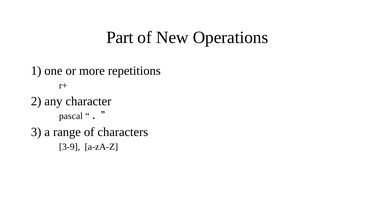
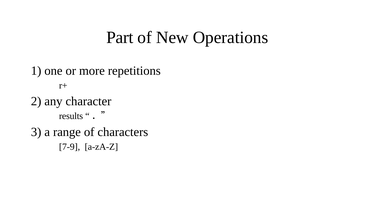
pascal: pascal -> results
3-9: 3-9 -> 7-9
